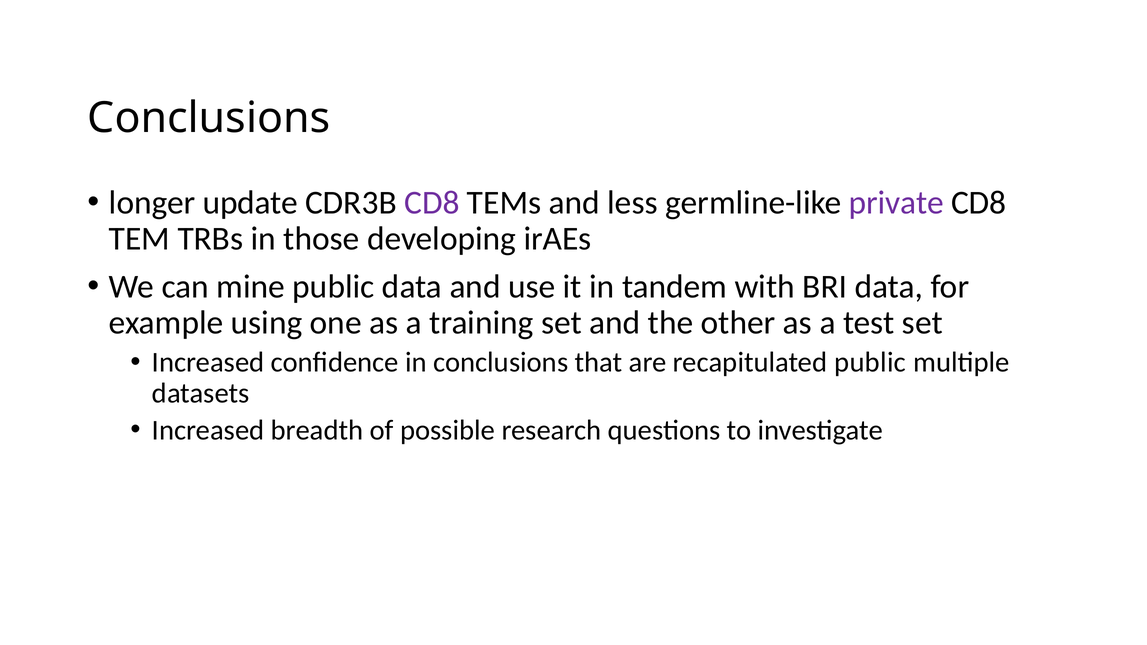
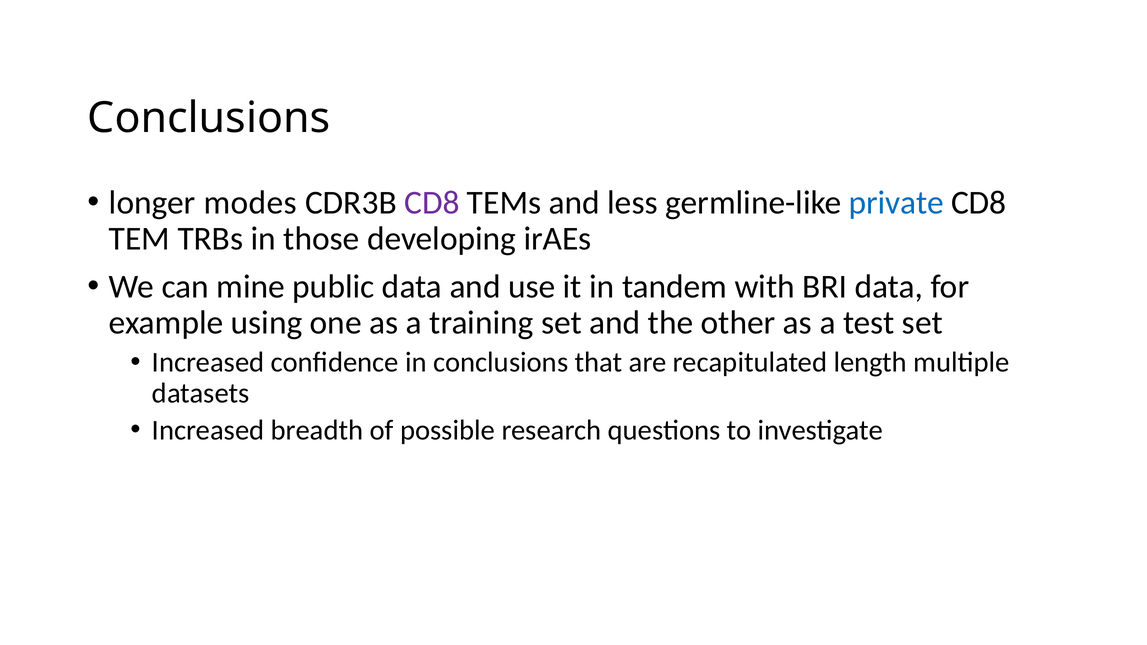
update: update -> modes
private colour: purple -> blue
recapitulated public: public -> length
